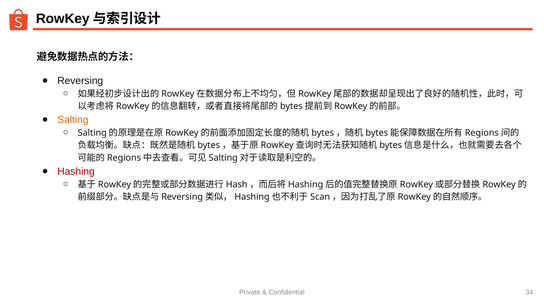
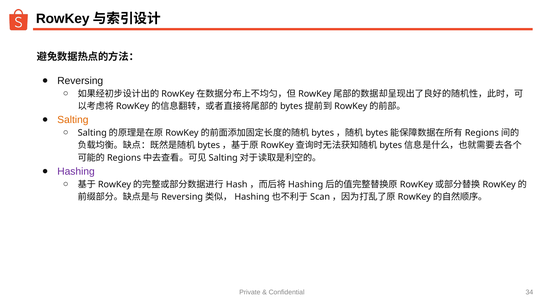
Hashing colour: red -> purple
